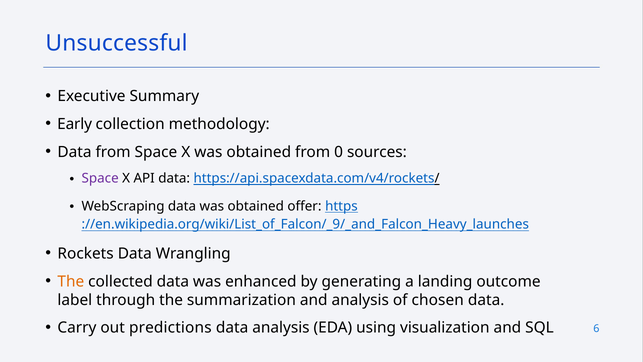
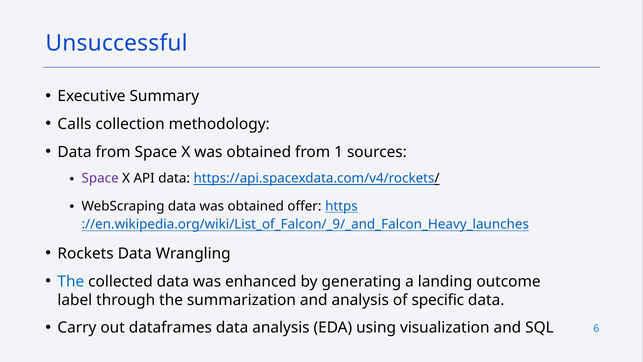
Early: Early -> Calls
0: 0 -> 1
The at (71, 281) colour: orange -> blue
chosen: chosen -> specific
predictions: predictions -> dataframes
